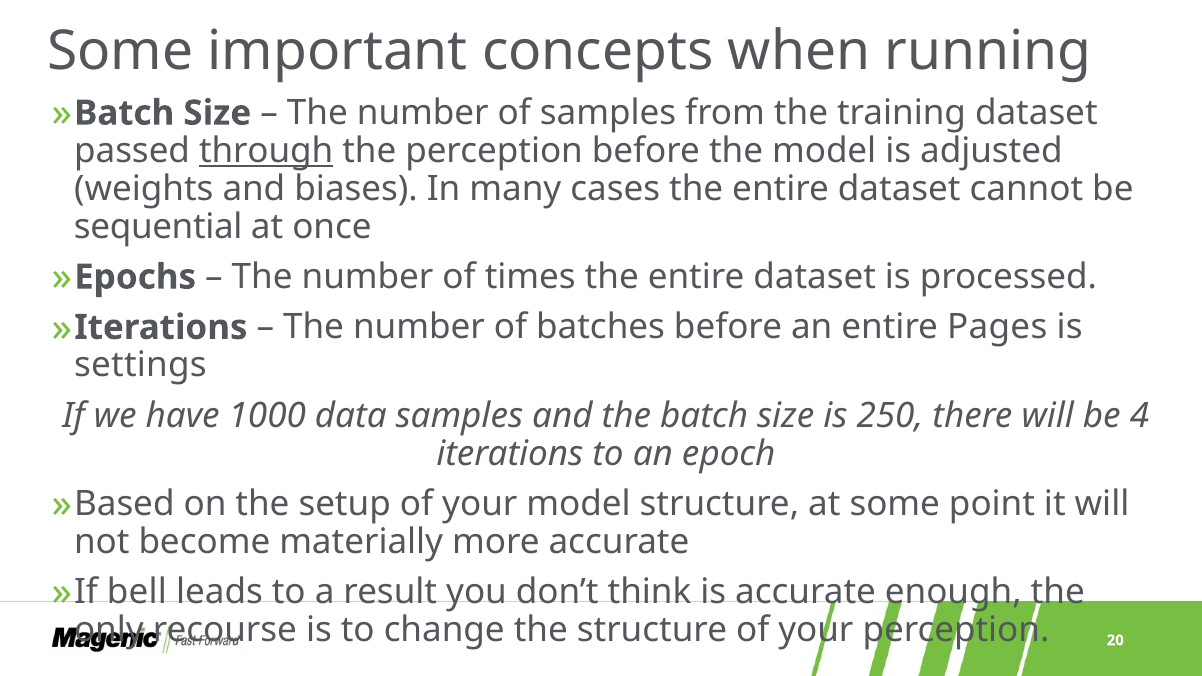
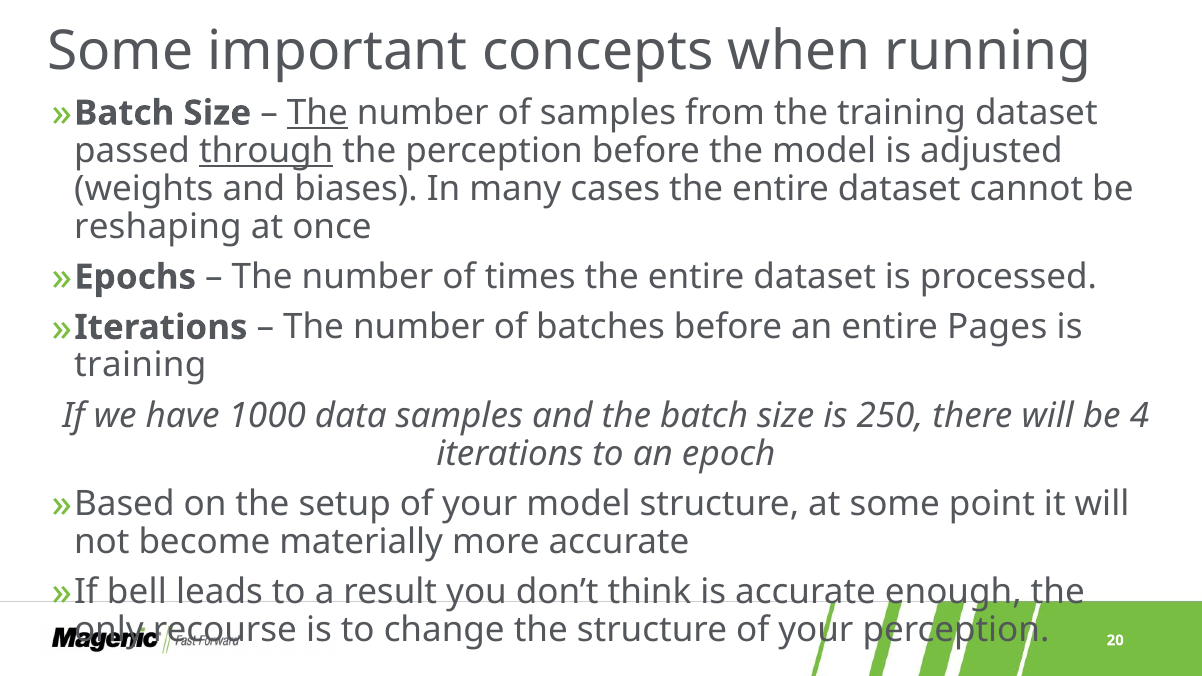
The at (317, 113) underline: none -> present
sequential: sequential -> reshaping
settings at (140, 365): settings -> training
